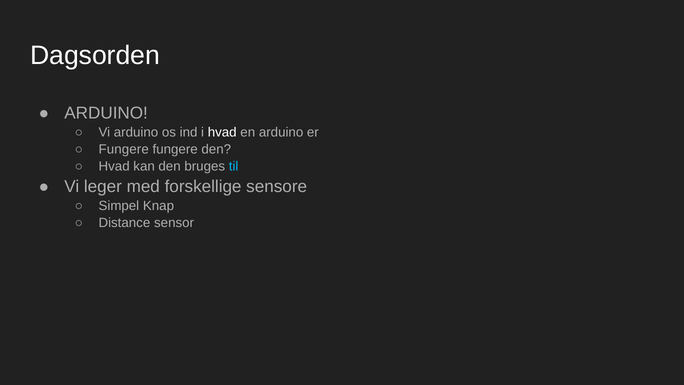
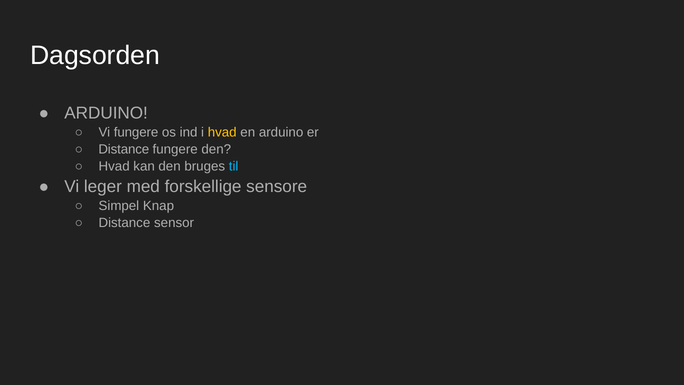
Vi arduino: arduino -> fungere
hvad at (222, 132) colour: white -> yellow
Fungere at (124, 149): Fungere -> Distance
